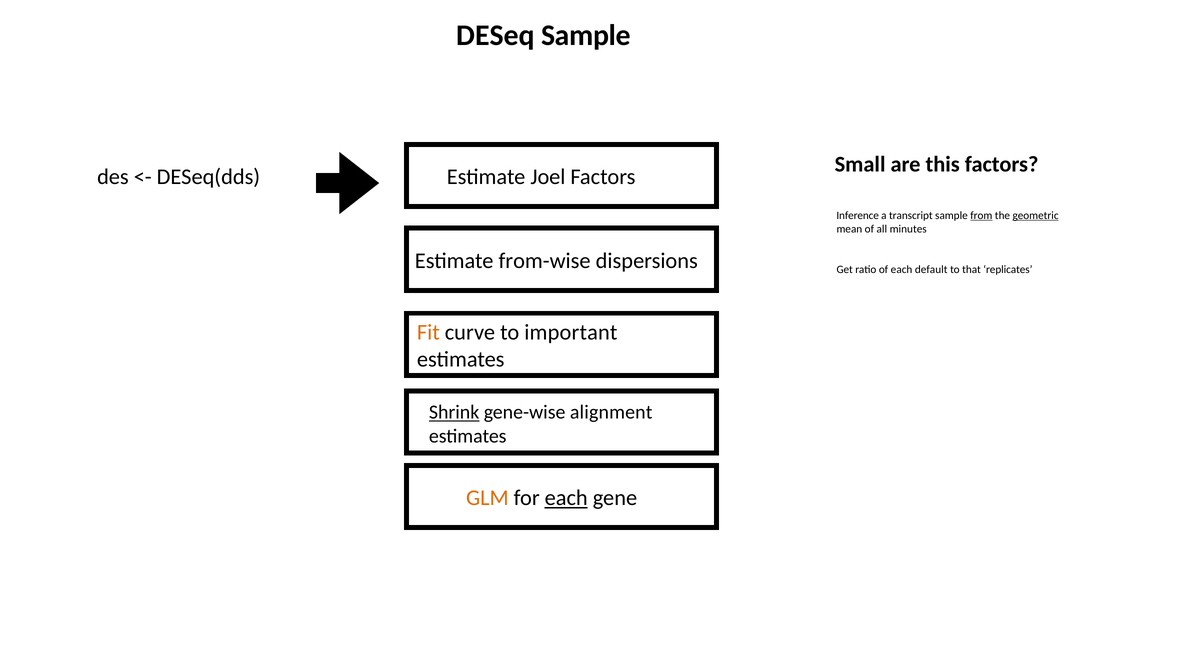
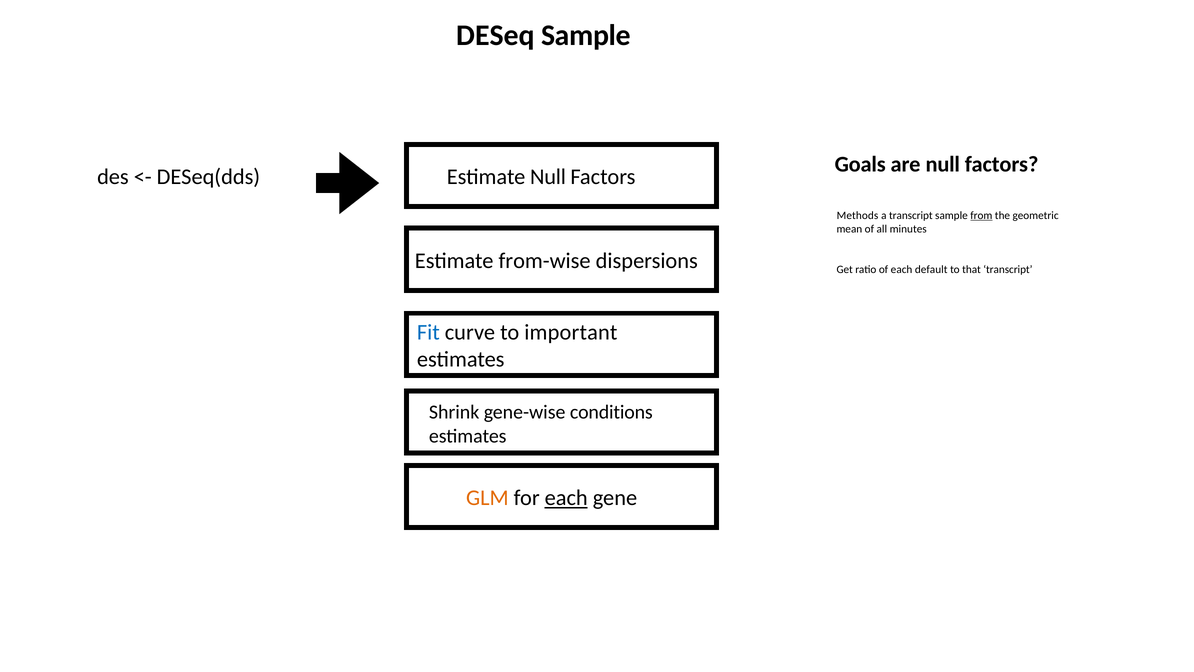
Small: Small -> Goals
are this: this -> null
Estimate Joel: Joel -> Null
Inference: Inference -> Methods
geometric underline: present -> none
that replicates: replicates -> transcript
Fit colour: orange -> blue
Shrink underline: present -> none
alignment: alignment -> conditions
